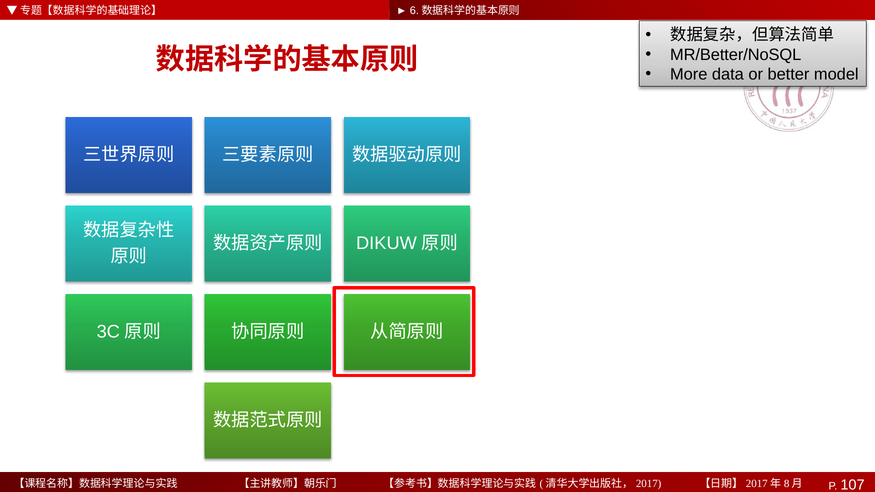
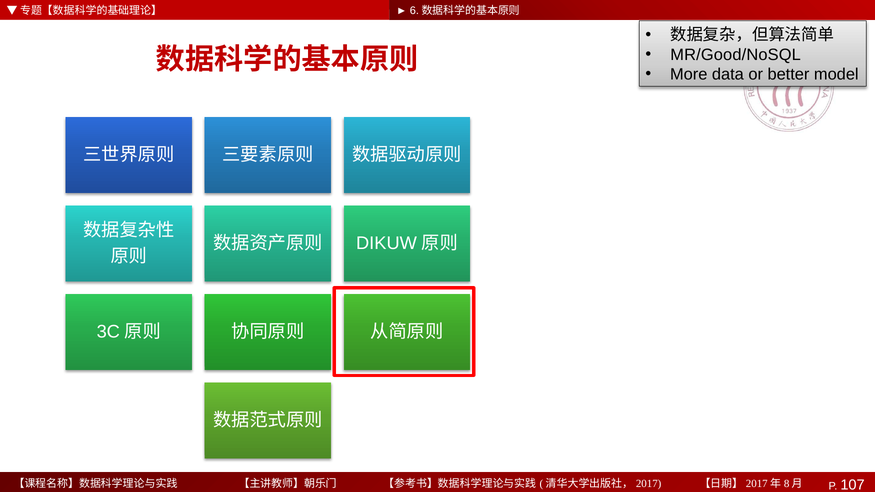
MR/Better/NoSQL: MR/Better/NoSQL -> MR/Good/NoSQL
